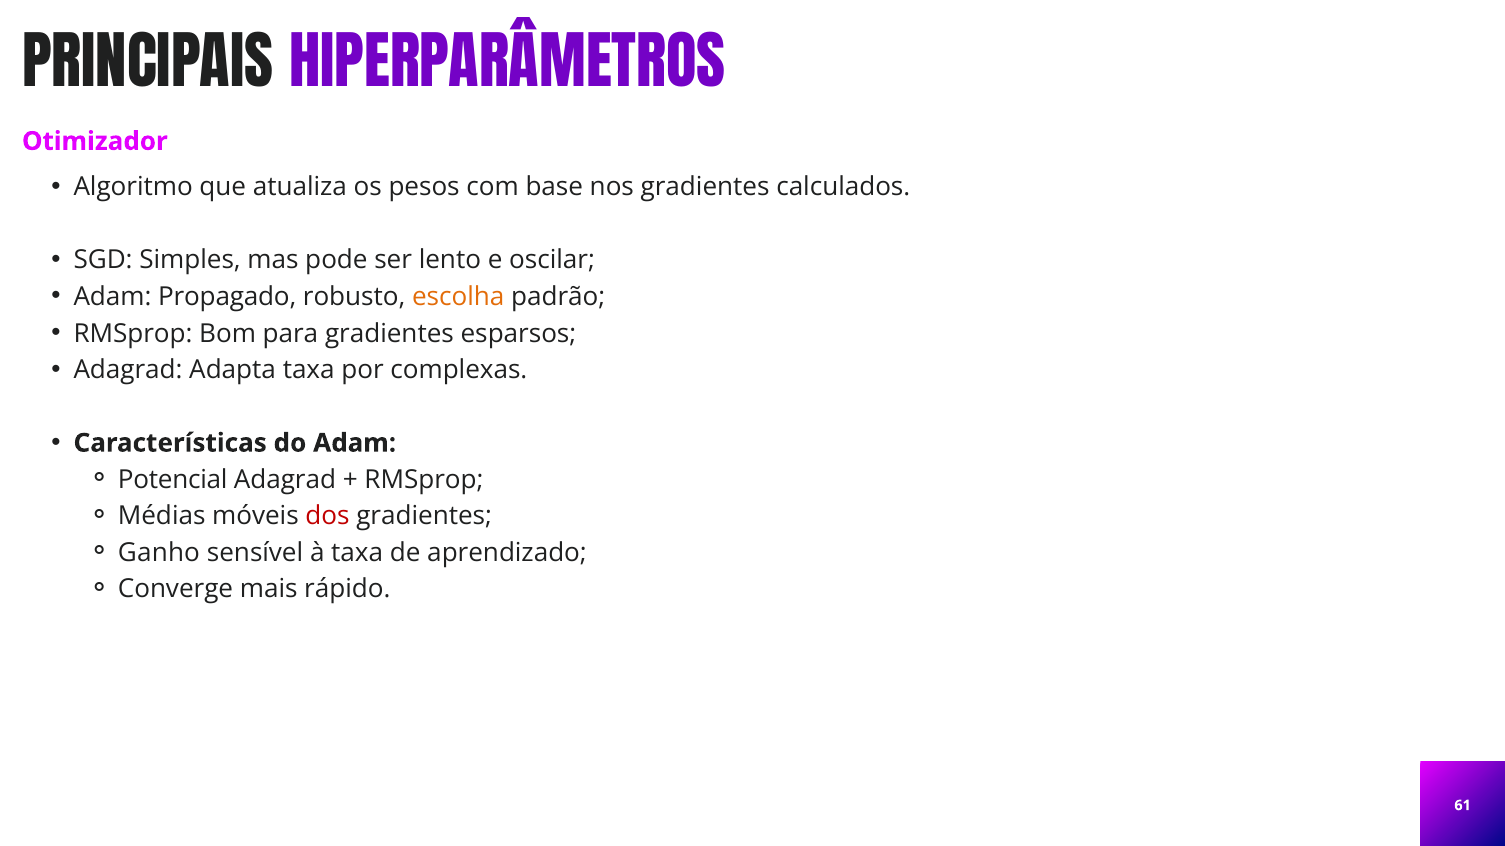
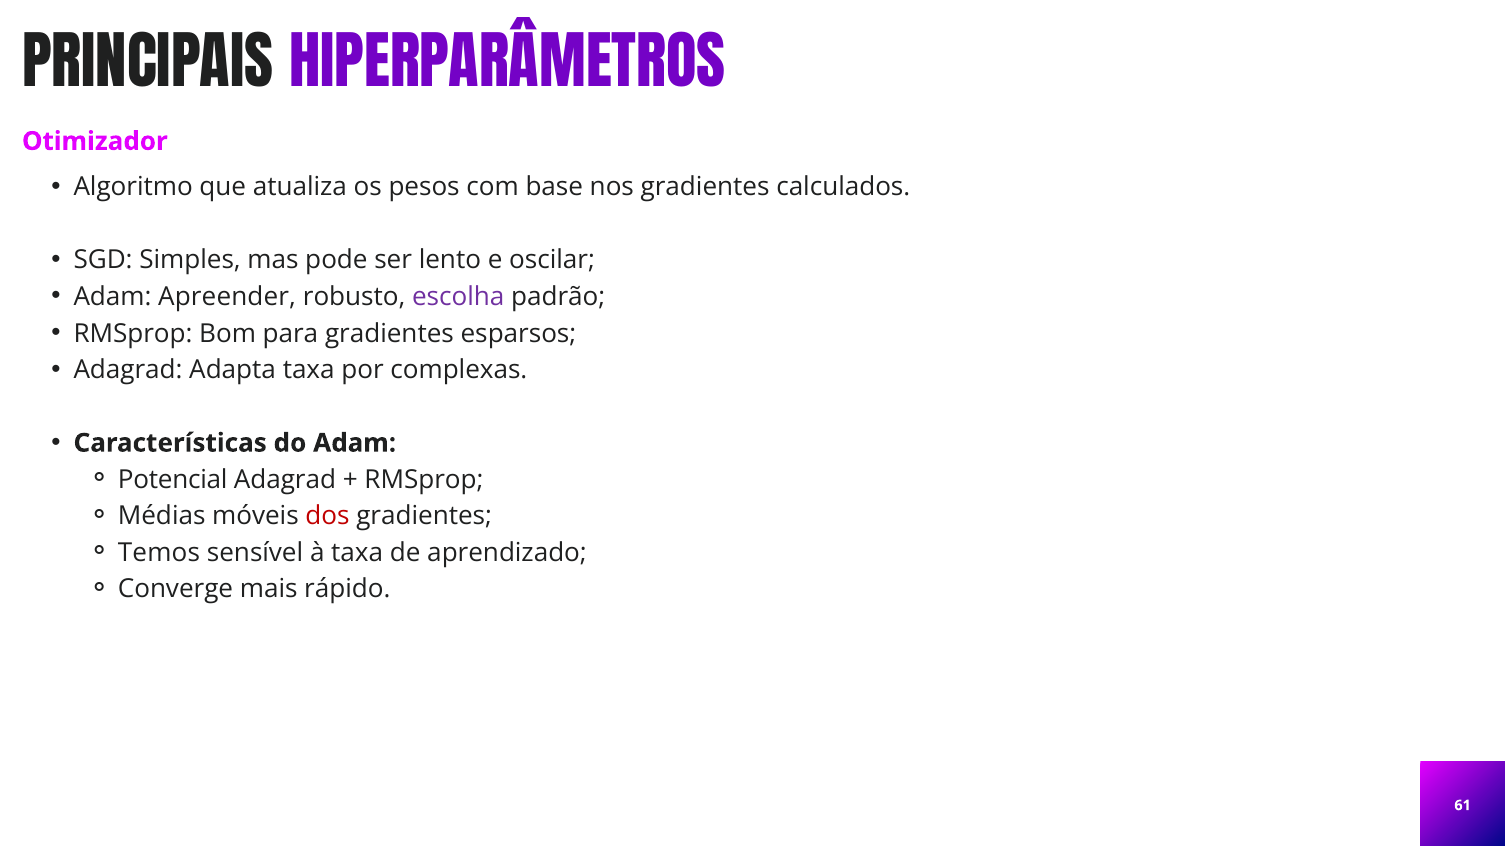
Propagado: Propagado -> Apreender
escolha colour: orange -> purple
Ganho: Ganho -> Temos
